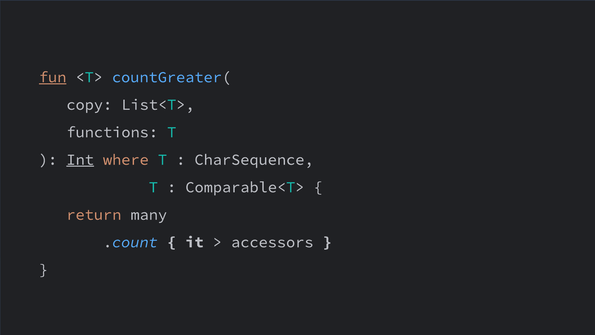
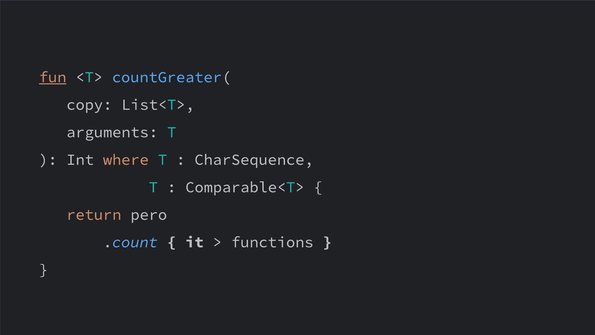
functions: functions -> arguments
Int underline: present -> none
many: many -> pero
accessors: accessors -> functions
